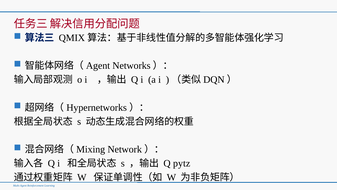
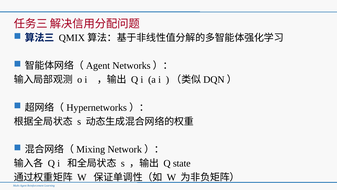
pytz: pytz -> state
